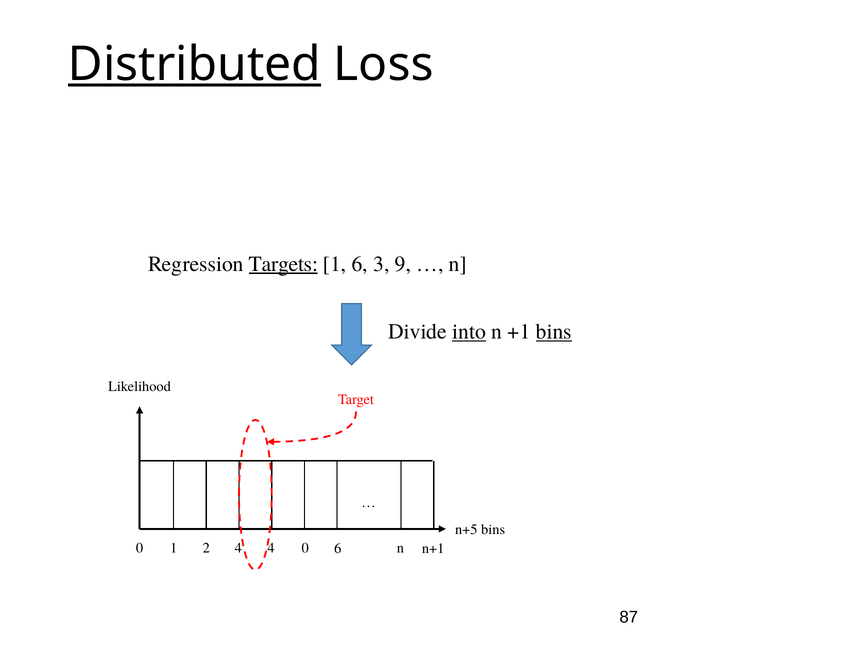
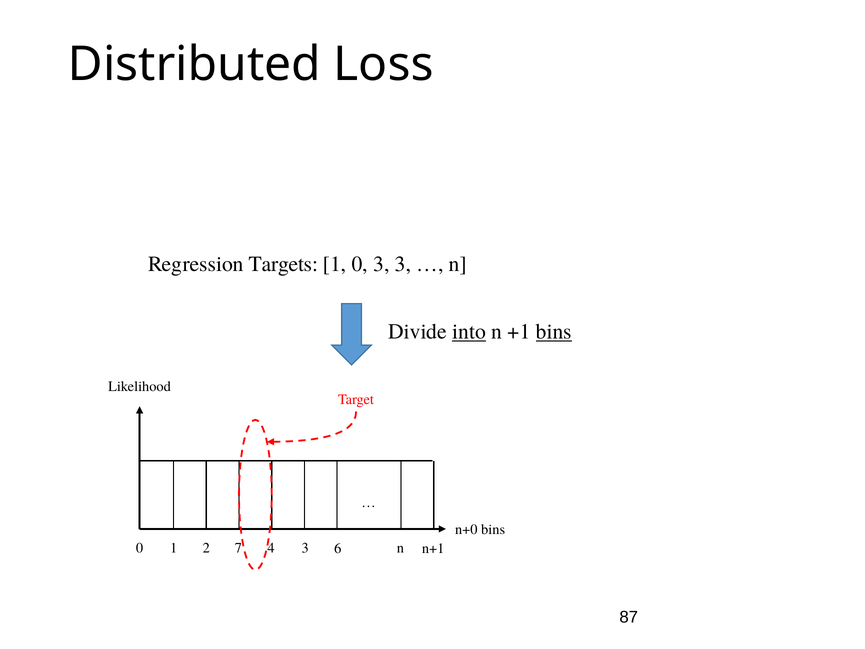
Distributed underline: present -> none
Targets underline: present -> none
1 6: 6 -> 0
3 9: 9 -> 3
n+5: n+5 -> n+0
2 4: 4 -> 7
4 0: 0 -> 3
